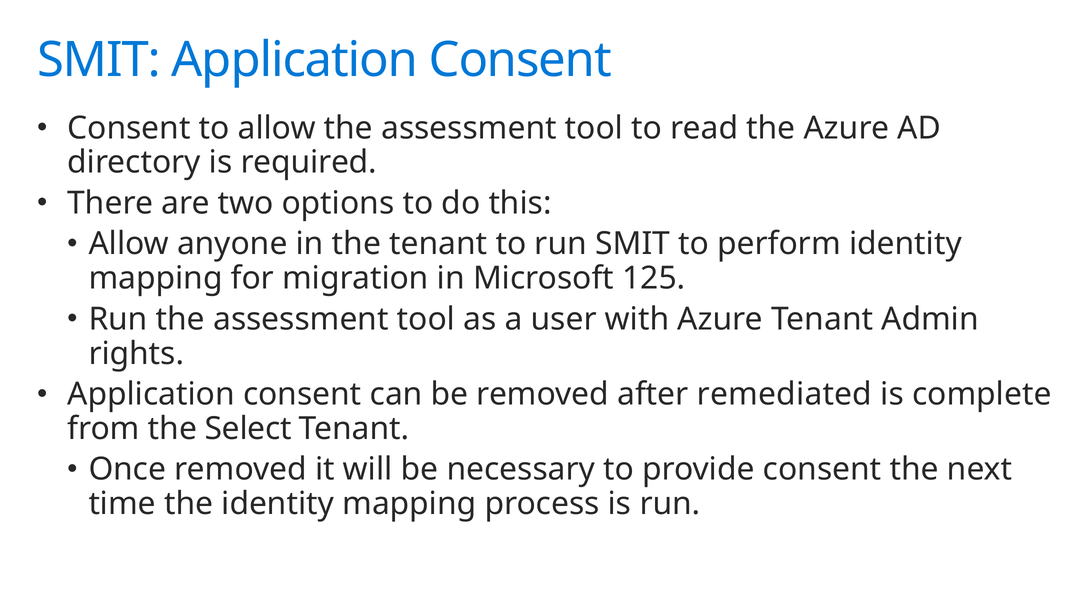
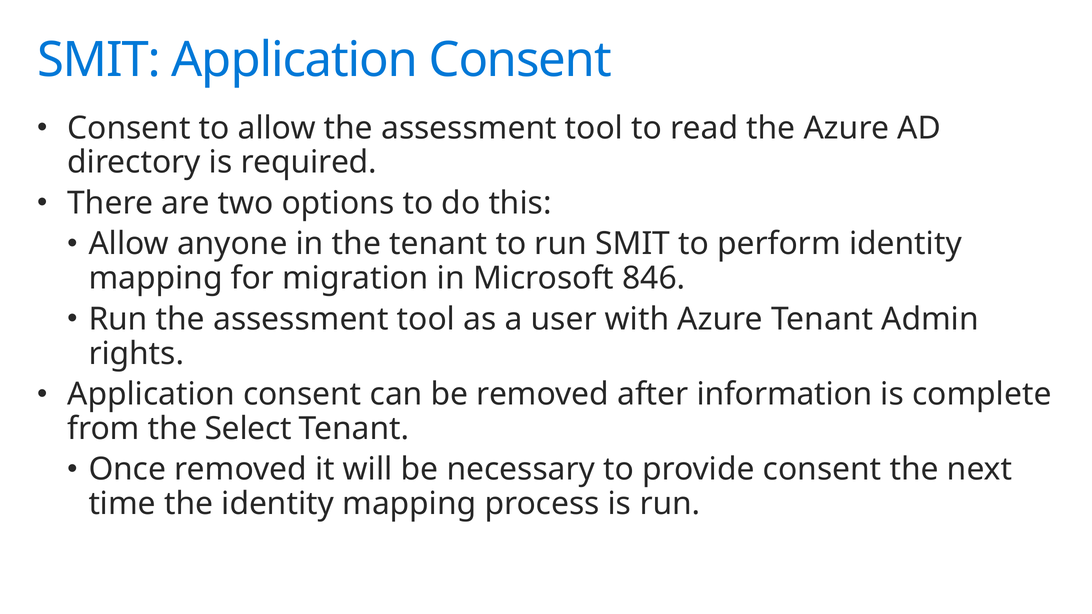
125: 125 -> 846
remediated: remediated -> information
